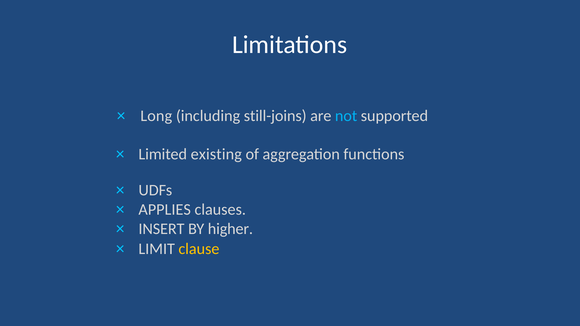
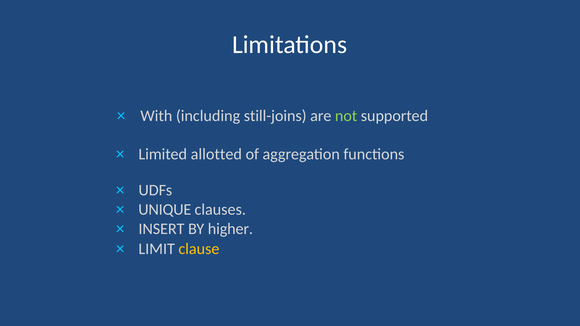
Long: Long -> With
not colour: light blue -> light green
existing: existing -> allotted
APPLIES: APPLIES -> UNIQUE
